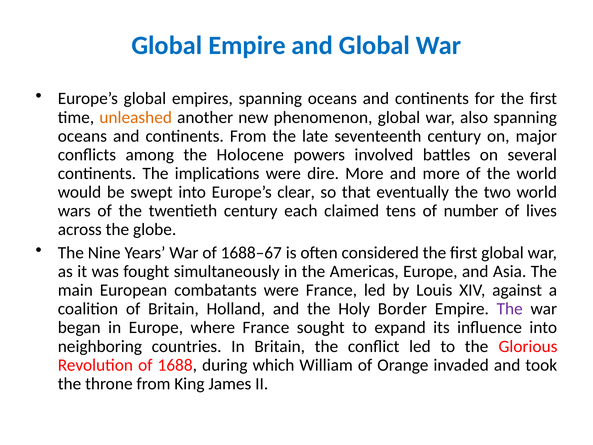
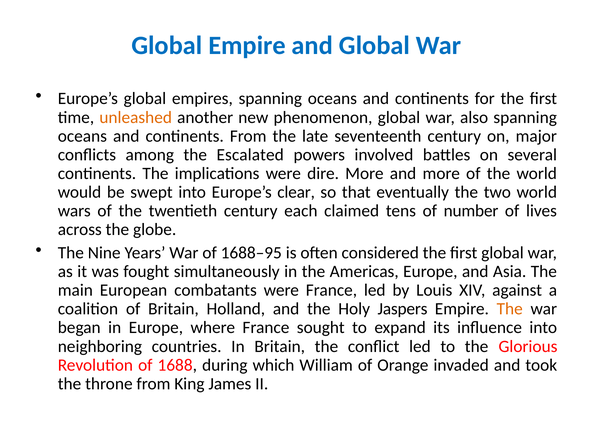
Holocene: Holocene -> Escalated
1688–67: 1688–67 -> 1688–95
Border: Border -> Jaspers
The at (510, 309) colour: purple -> orange
